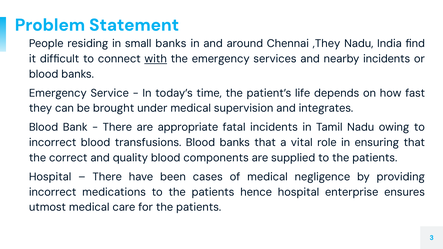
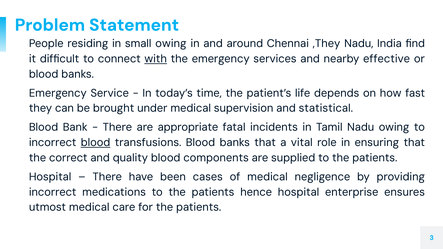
small banks: banks -> owing
nearby incidents: incidents -> effective
integrates: integrates -> statistical
blood at (96, 143) underline: none -> present
